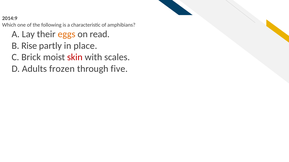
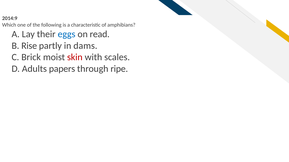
eggs colour: orange -> blue
place: place -> dams
frozen: frozen -> papers
five: five -> ripe
